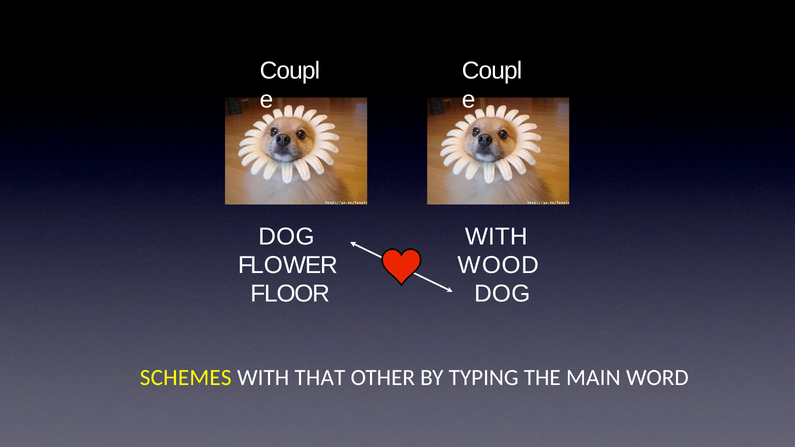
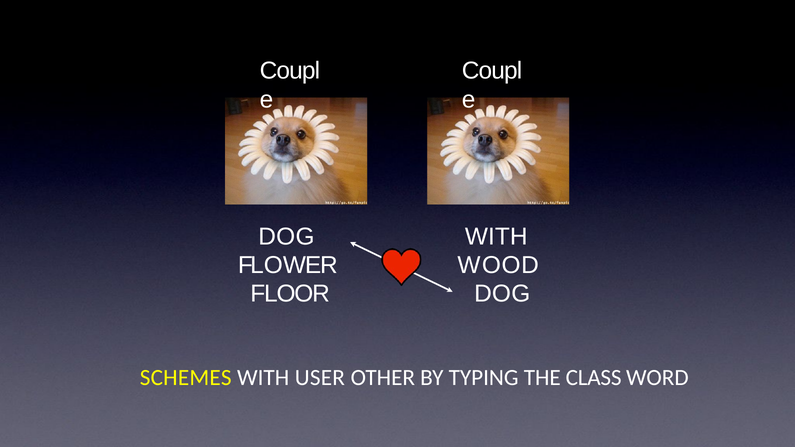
THAT: THAT -> USER
MAIN: MAIN -> CLASS
